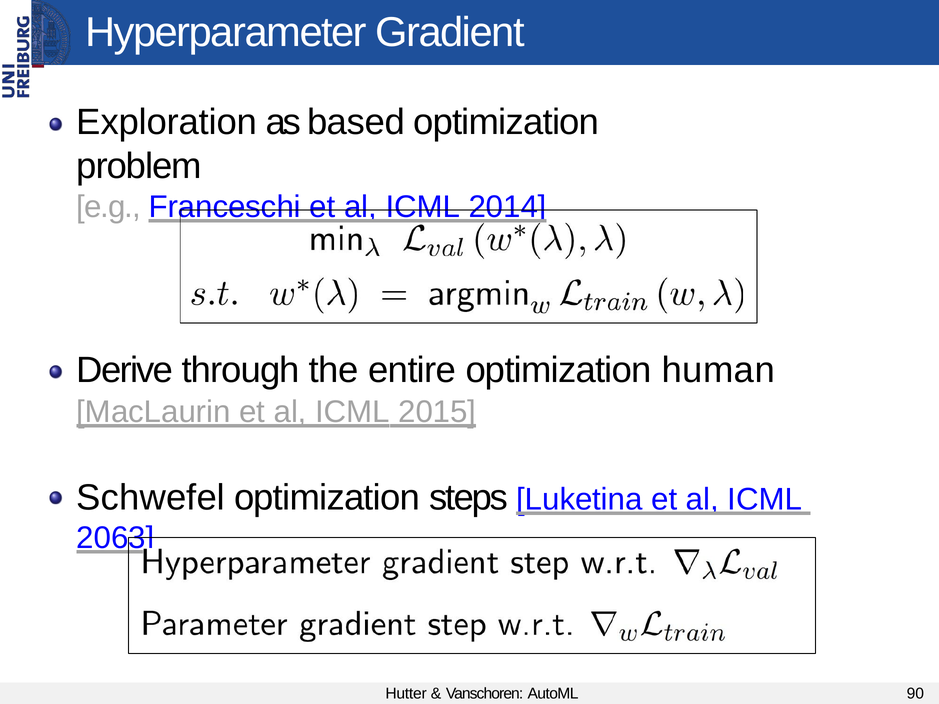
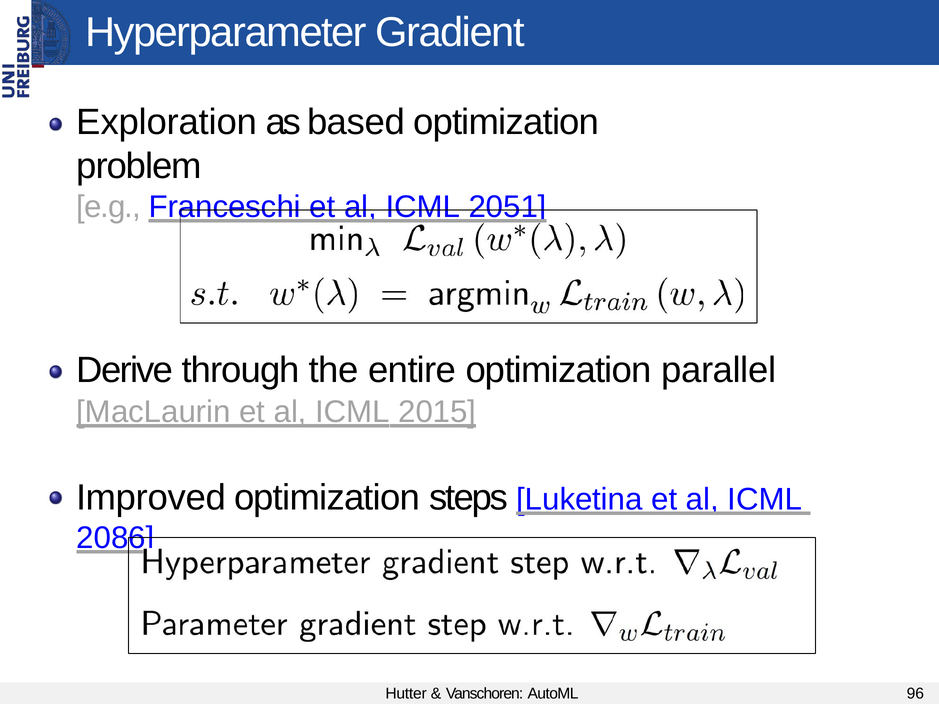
2014: 2014 -> 2051
human: human -> parallel
Schwefel: Schwefel -> Improved
2063: 2063 -> 2086
90: 90 -> 96
